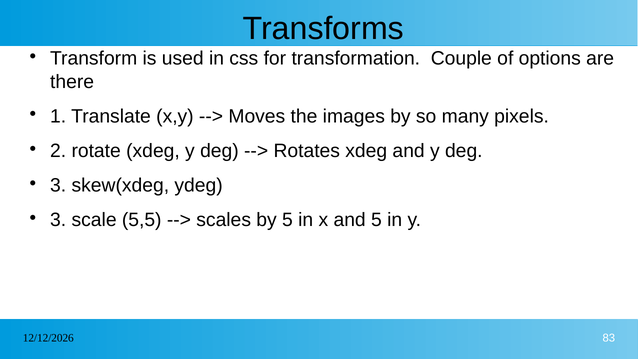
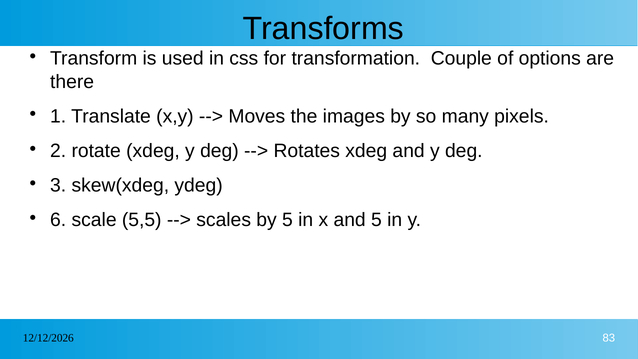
3 at (58, 220): 3 -> 6
